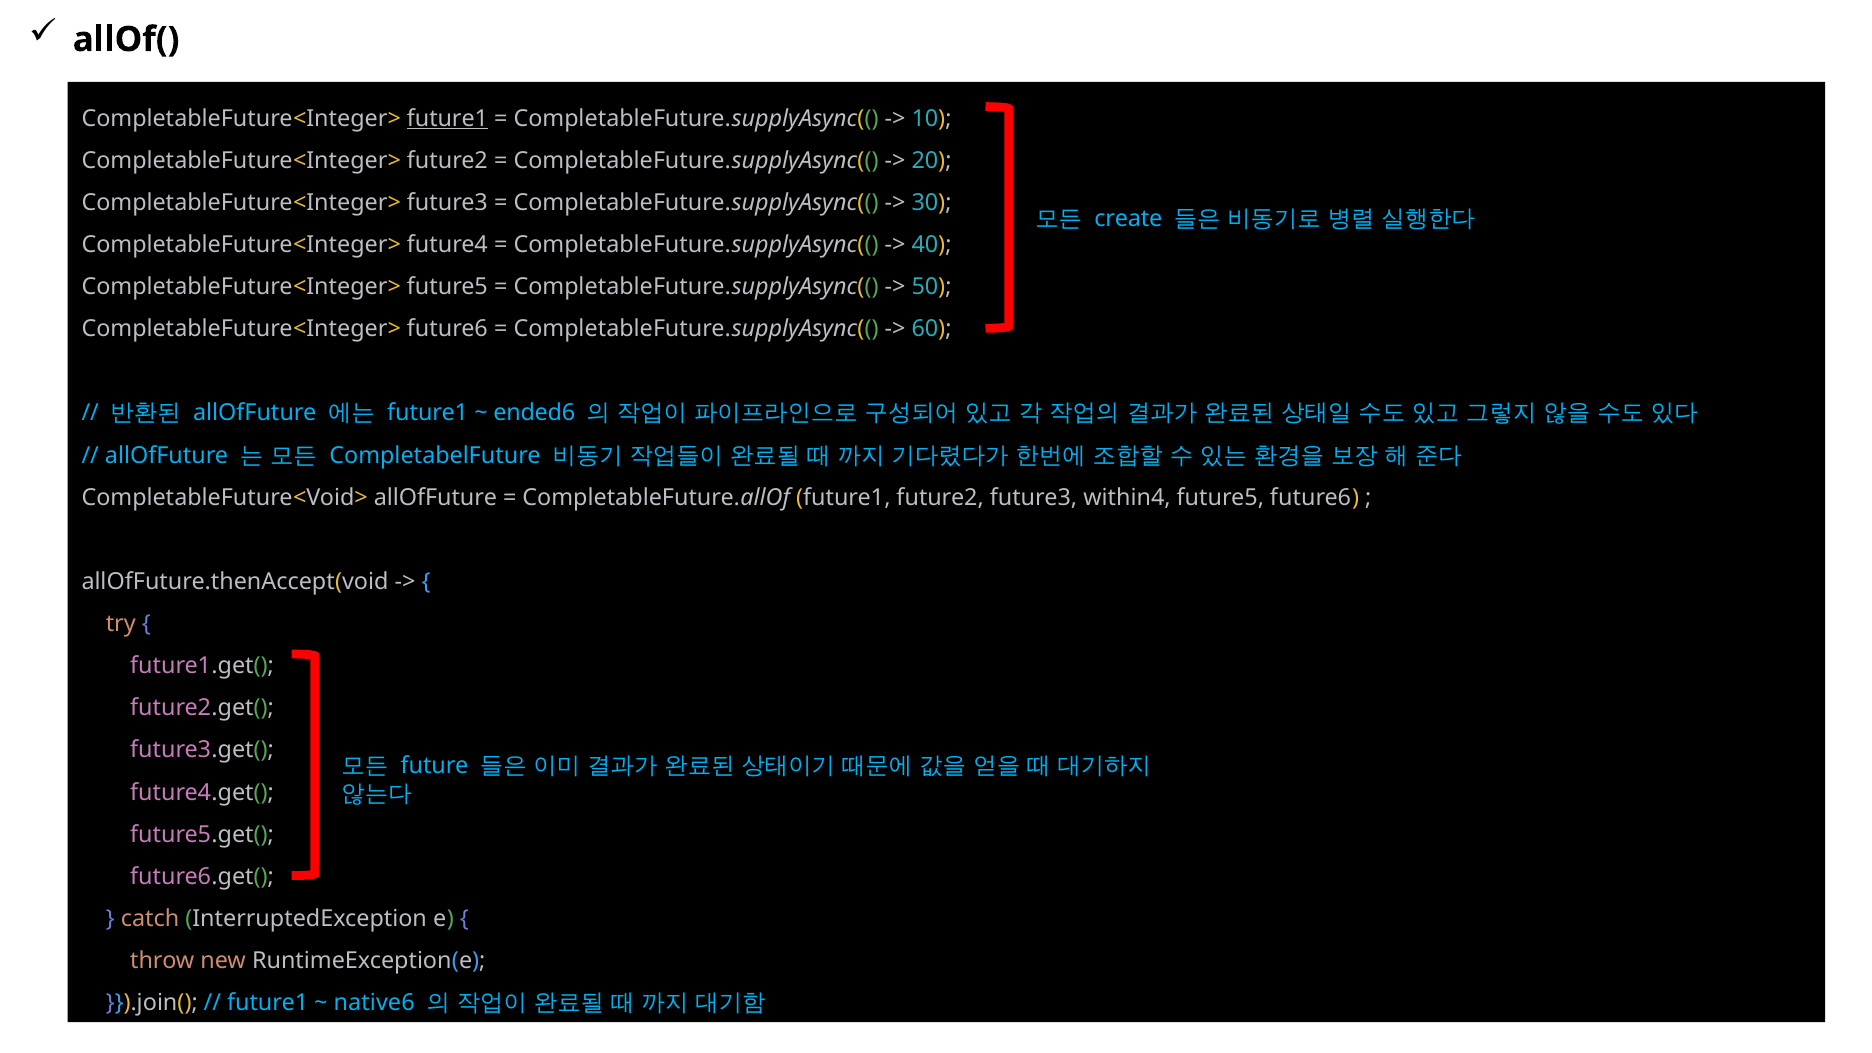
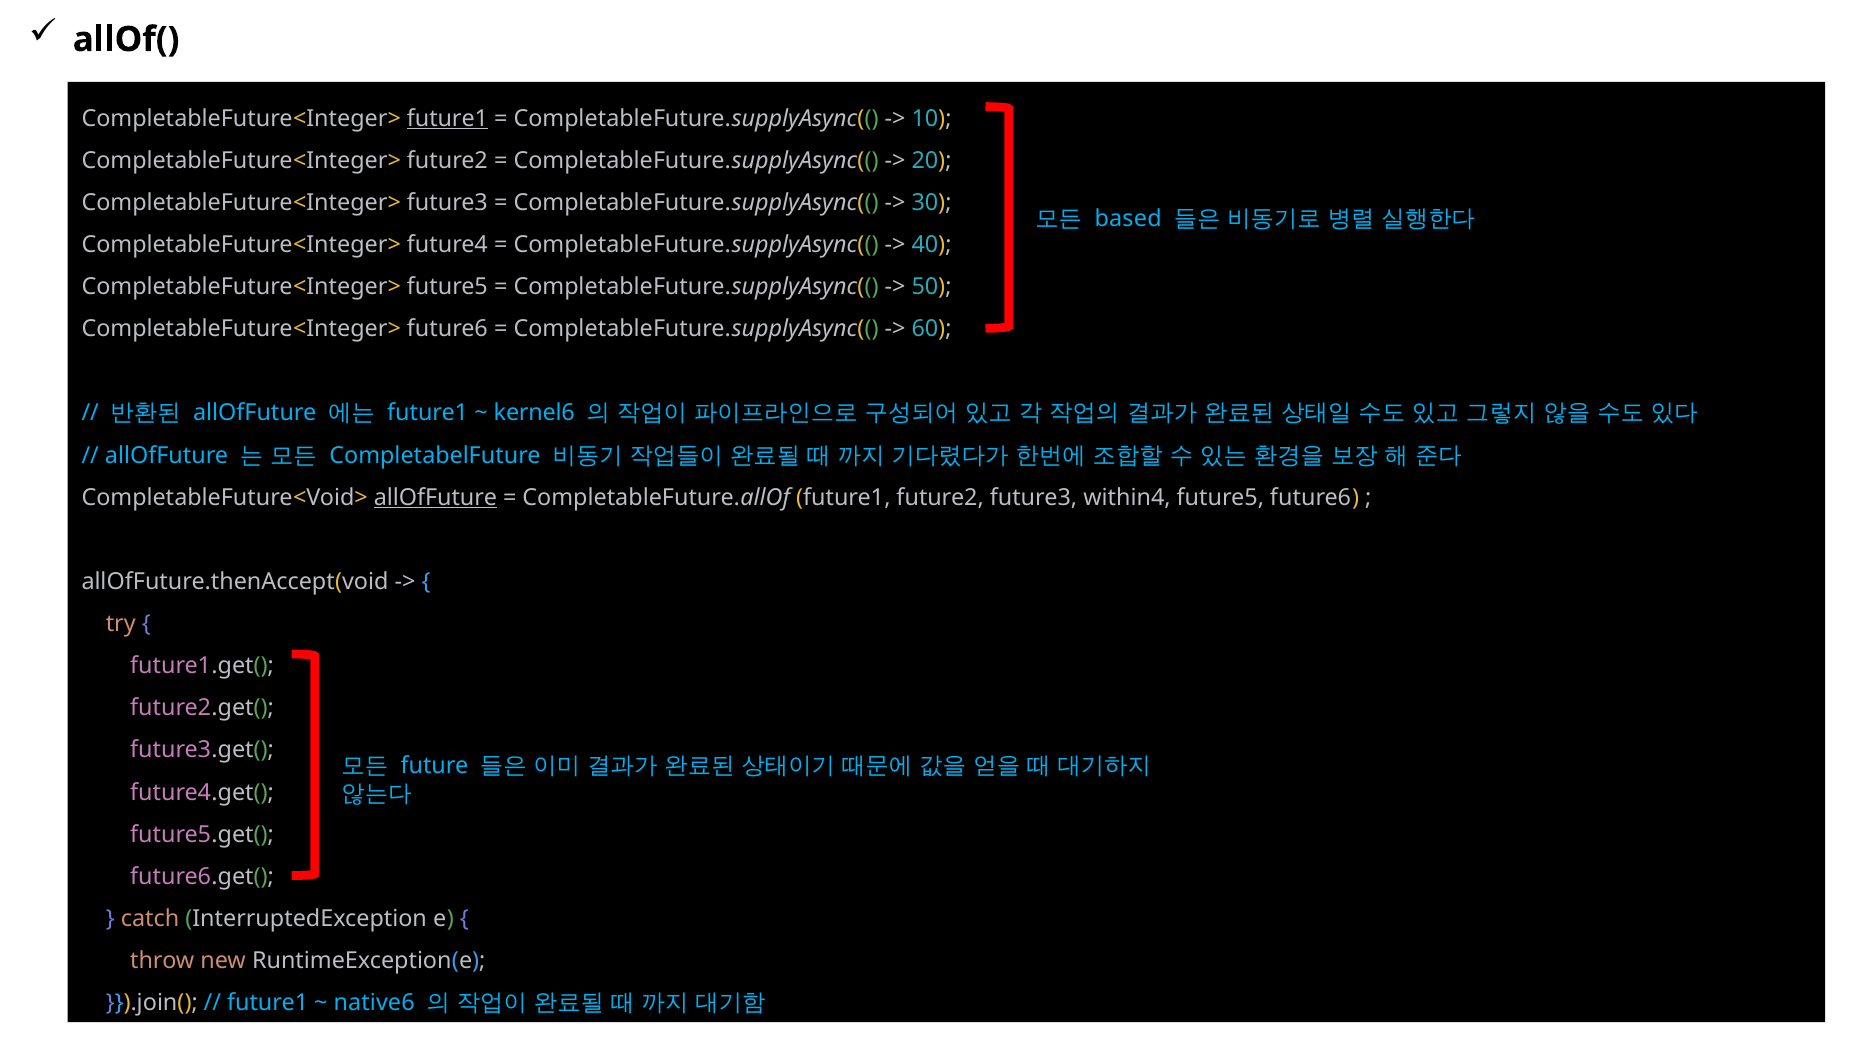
create: create -> based
ended6: ended6 -> kernel6
allOfFuture at (435, 497) underline: none -> present
